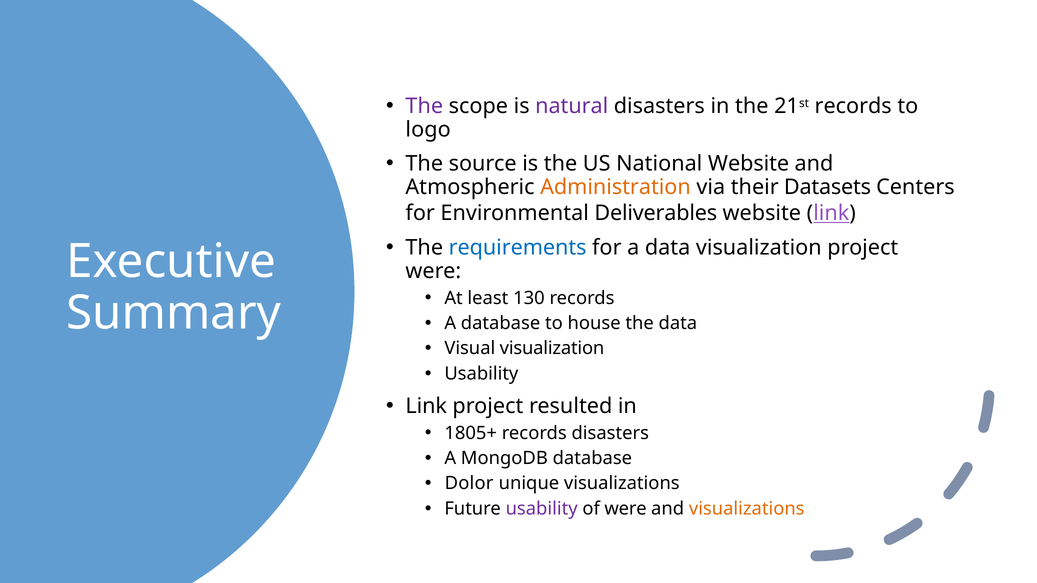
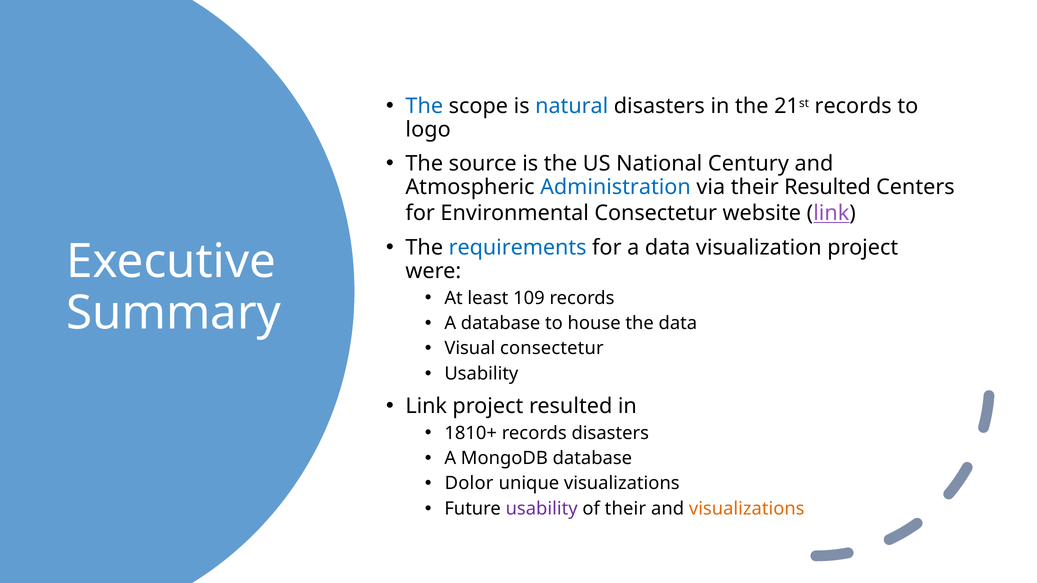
The at (424, 106) colour: purple -> blue
natural colour: purple -> blue
National Website: Website -> Century
Administration colour: orange -> blue
their Datasets: Datasets -> Resulted
Environmental Deliverables: Deliverables -> Consectetur
130: 130 -> 109
Visual visualization: visualization -> consectetur
1805+: 1805+ -> 1810+
of were: were -> their
